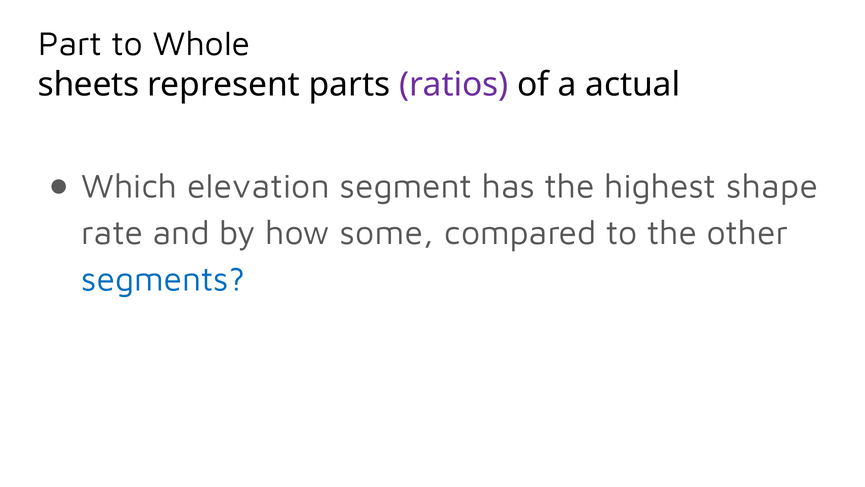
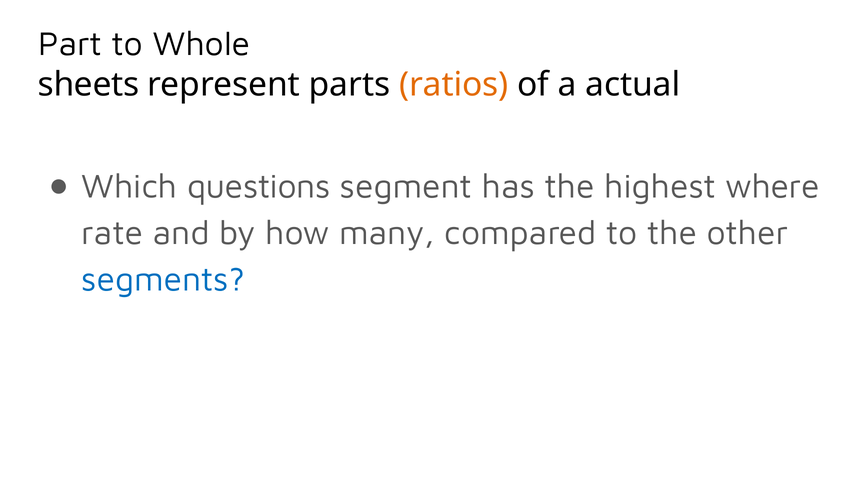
ratios colour: purple -> orange
elevation: elevation -> questions
shape: shape -> where
some: some -> many
